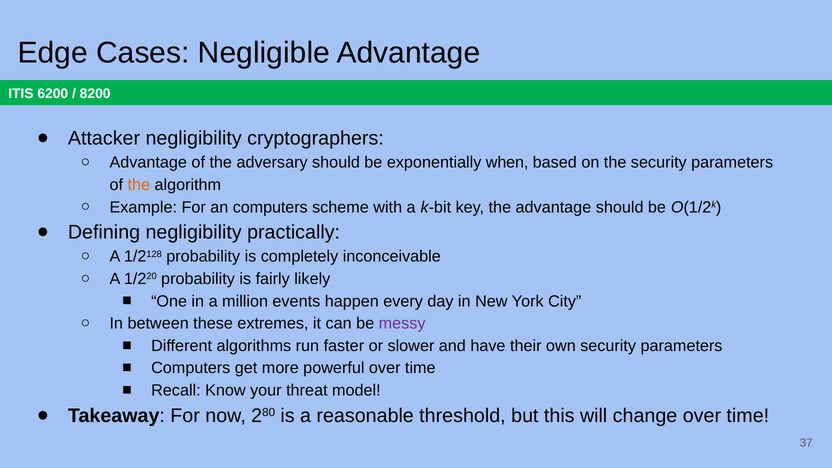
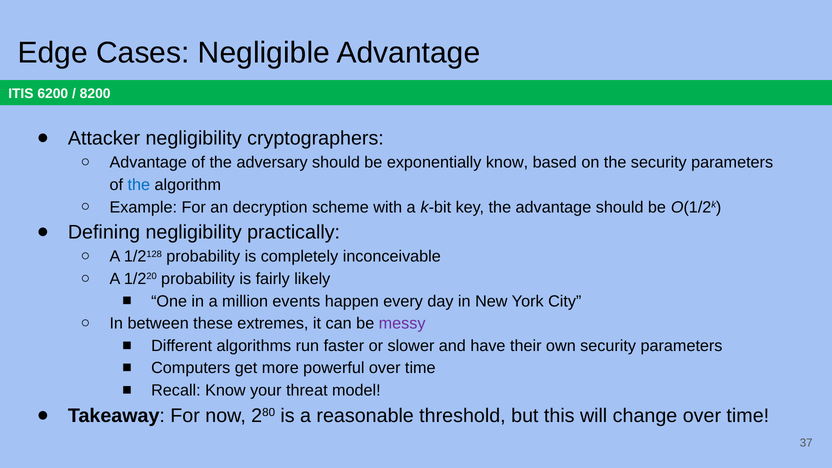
exponentially when: when -> know
the at (139, 185) colour: orange -> blue
an computers: computers -> decryption
